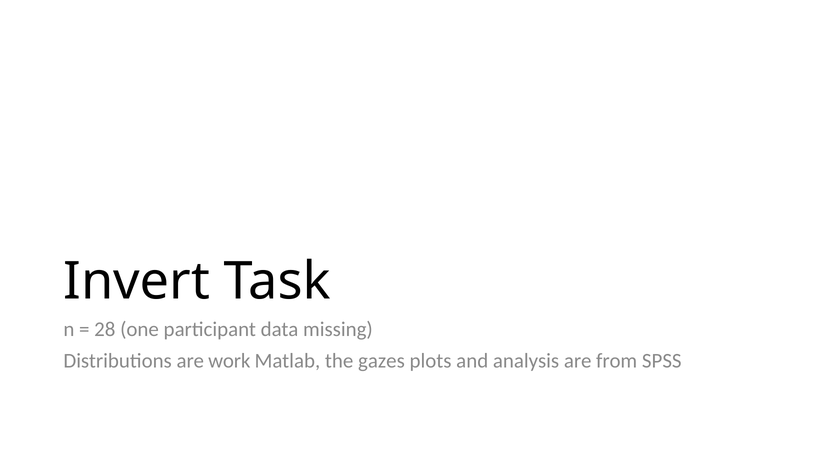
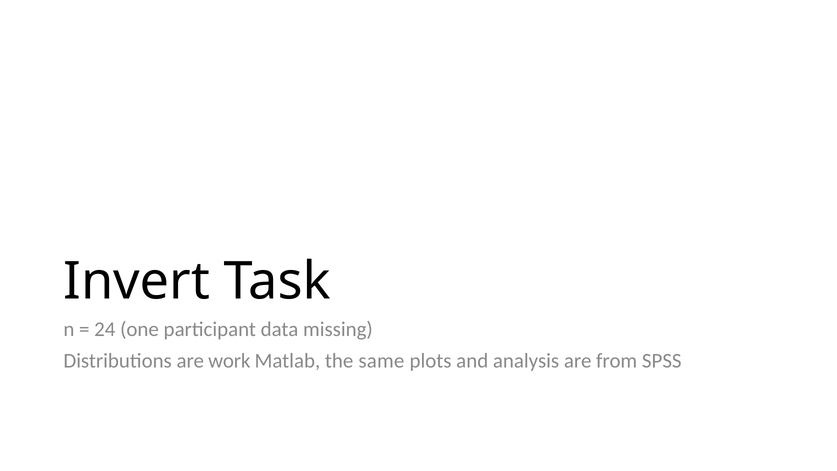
28: 28 -> 24
gazes: gazes -> same
